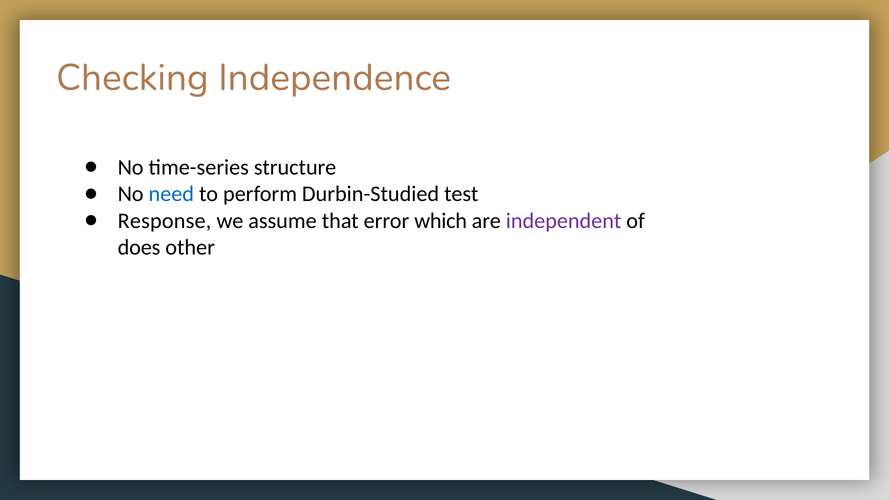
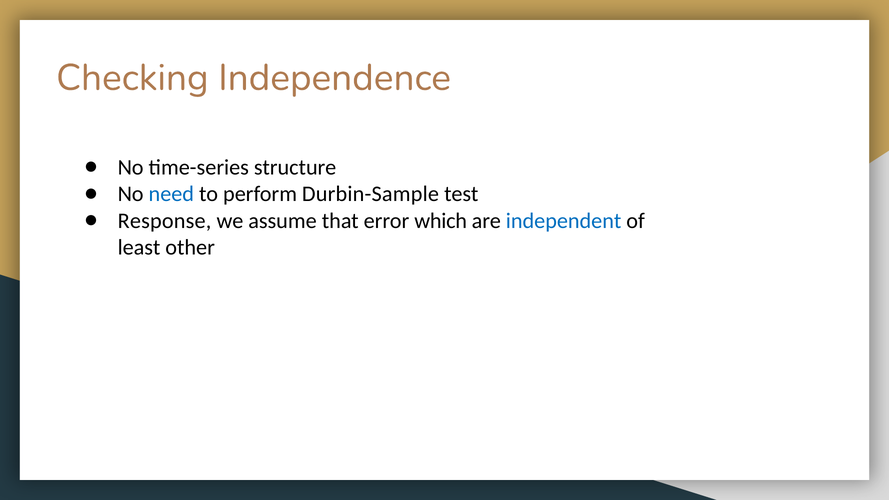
Durbin-Studied: Durbin-Studied -> Durbin-Sample
independent colour: purple -> blue
does: does -> least
